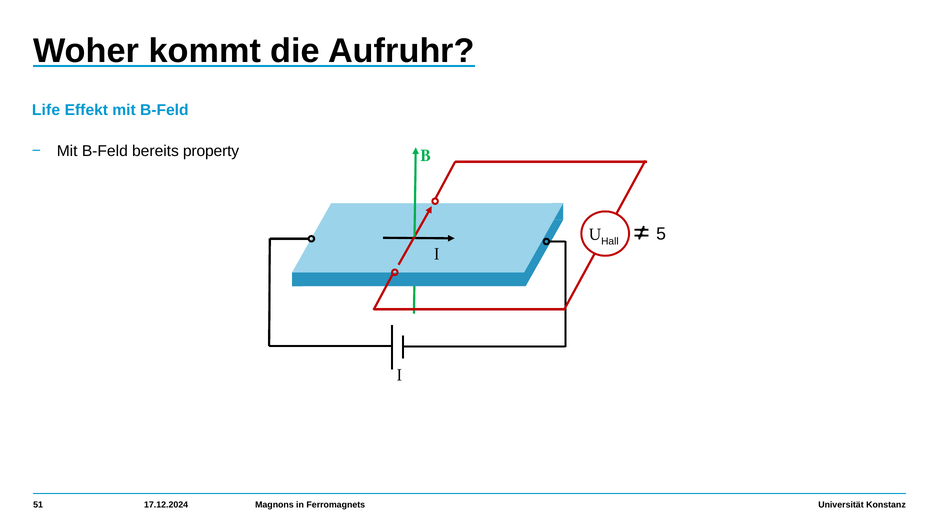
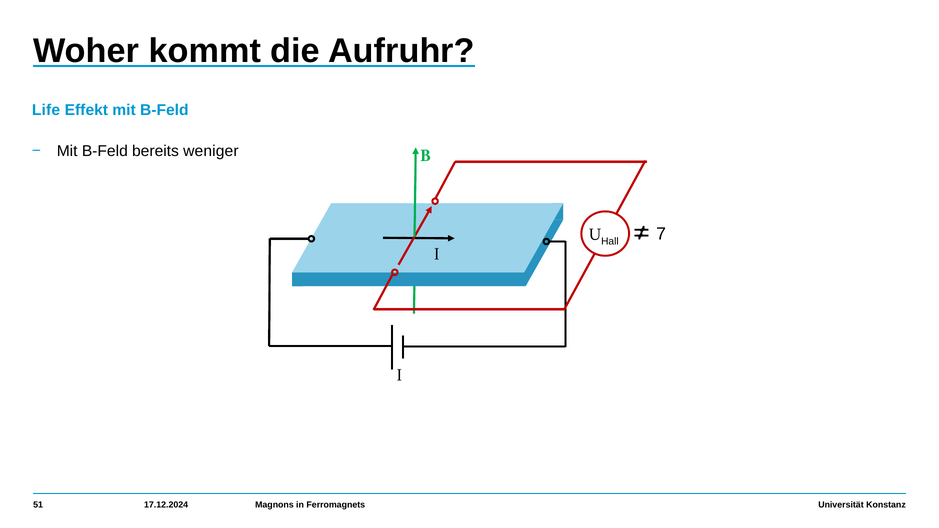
property: property -> weniger
5: 5 -> 7
